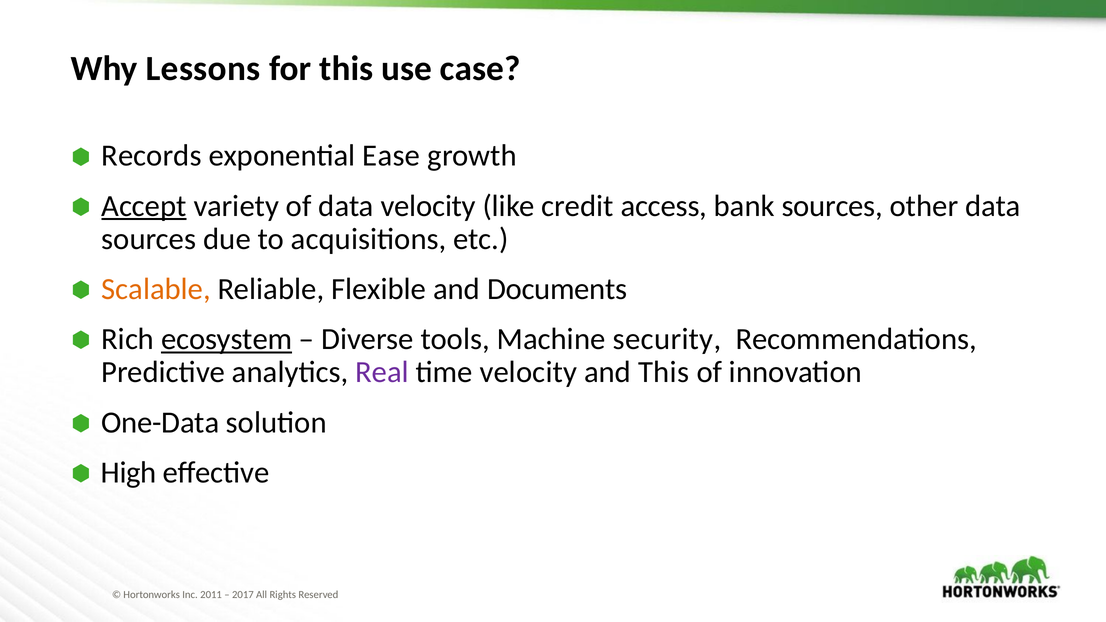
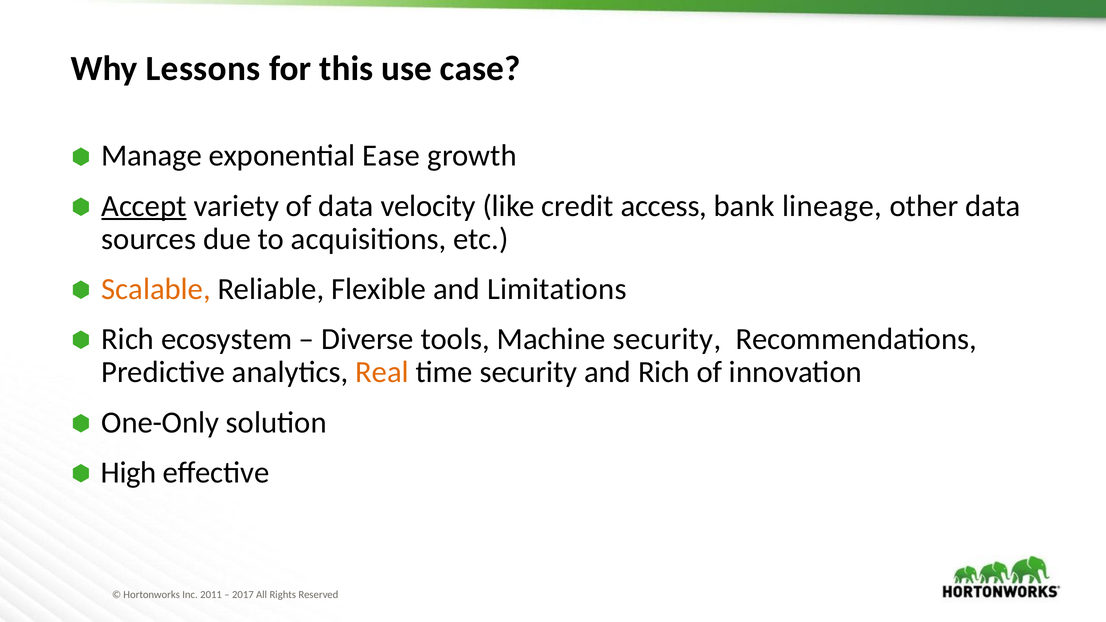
Records: Records -> Manage
bank sources: sources -> lineage
Documents: Documents -> Limitations
ecosystem underline: present -> none
Real colour: purple -> orange
time velocity: velocity -> security
and This: This -> Rich
One-Data: One-Data -> One-Only
